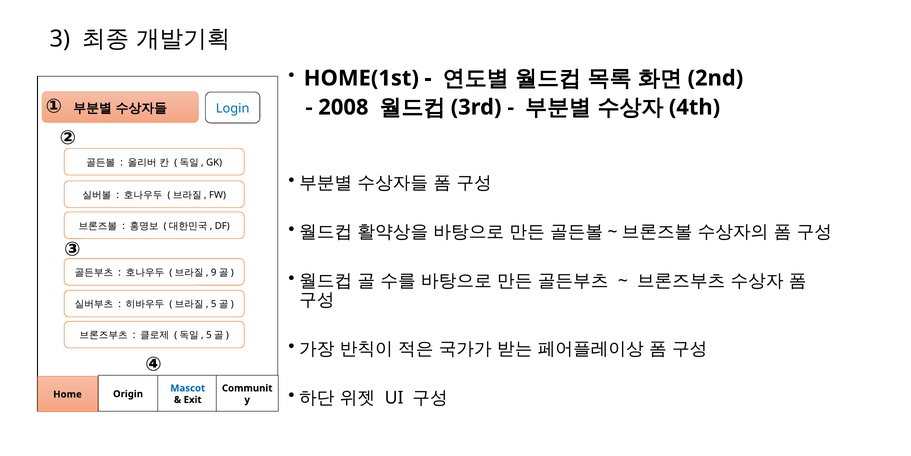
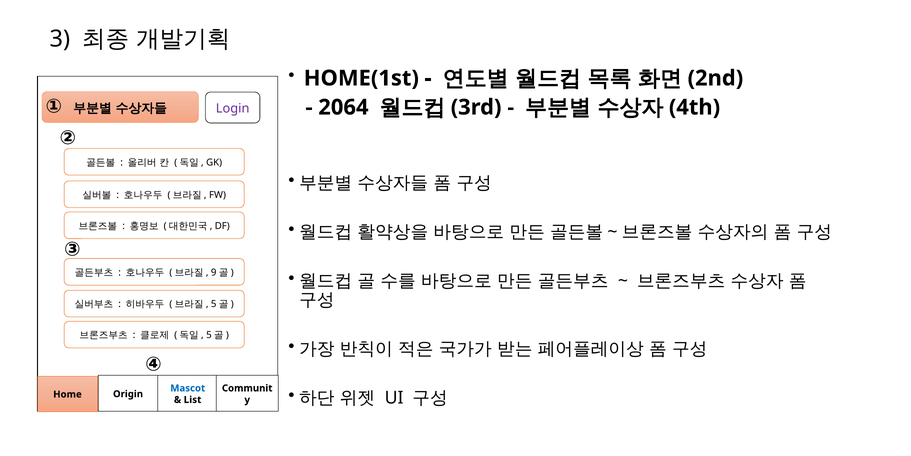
Login colour: blue -> purple
2008: 2008 -> 2064
Exit: Exit -> List
